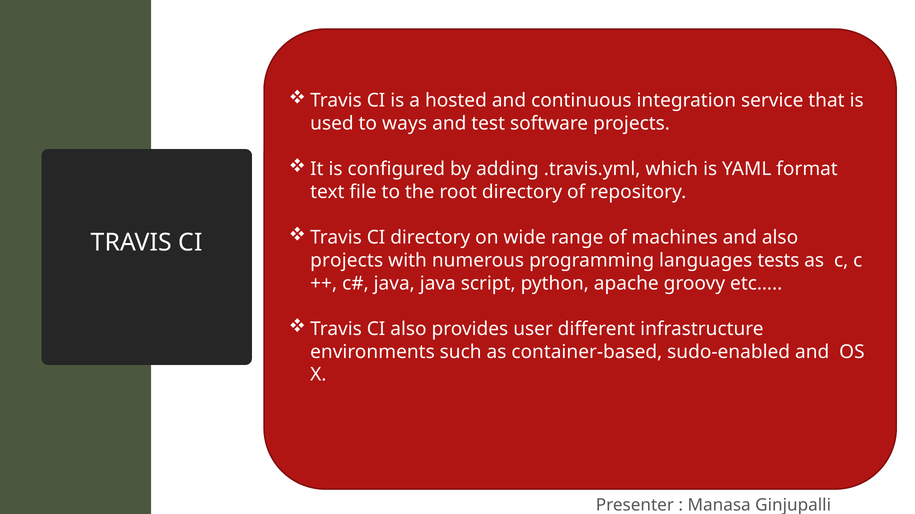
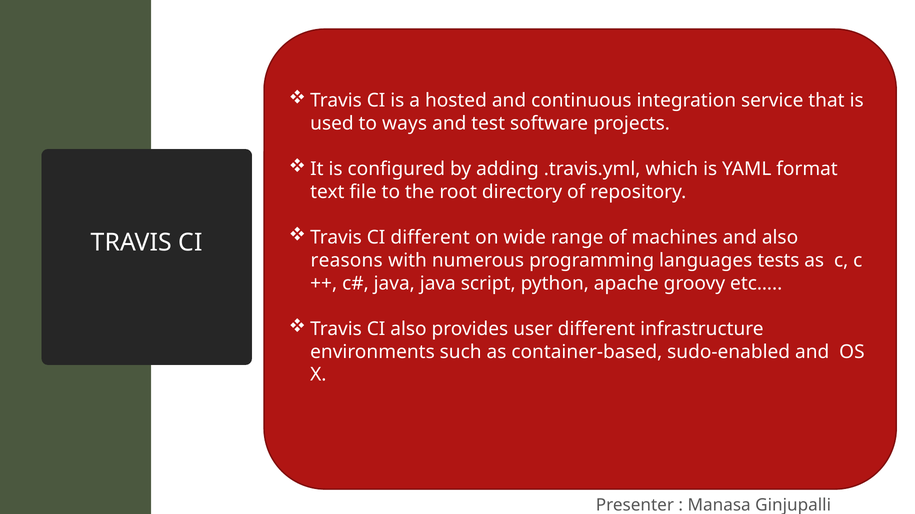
CI directory: directory -> different
projects at (347, 261): projects -> reasons
